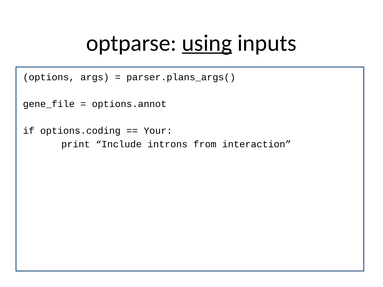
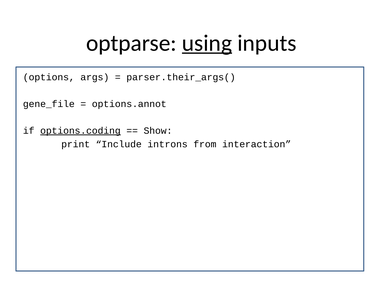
parser.plans_args(: parser.plans_args( -> parser.their_args(
options.coding underline: none -> present
Your: Your -> Show
